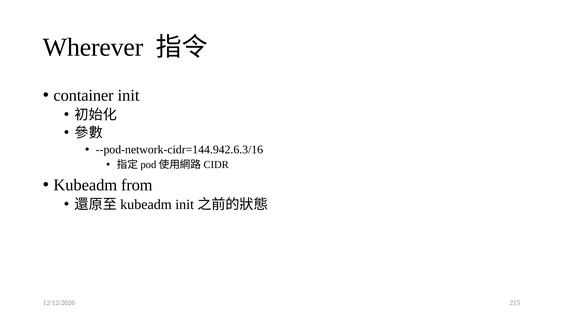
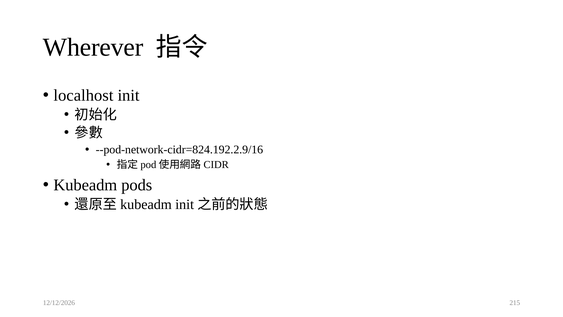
container: container -> localhost
--pod-network-cidr=144.942.6.3/16: --pod-network-cidr=144.942.6.3/16 -> --pod-network-cidr=824.192.2.9/16
from: from -> pods
